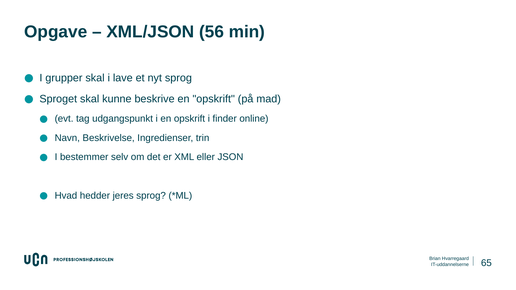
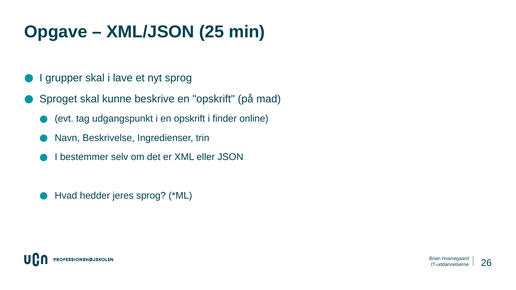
56: 56 -> 25
65: 65 -> 26
